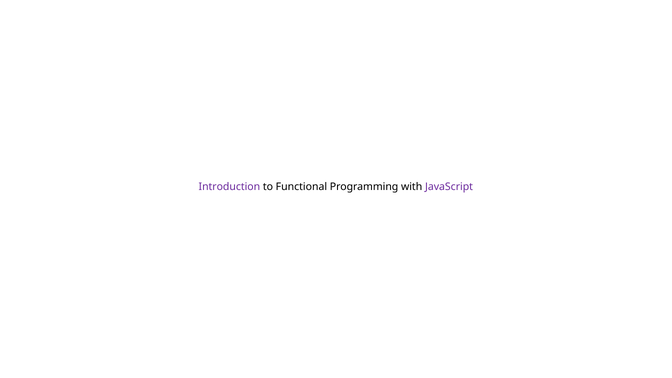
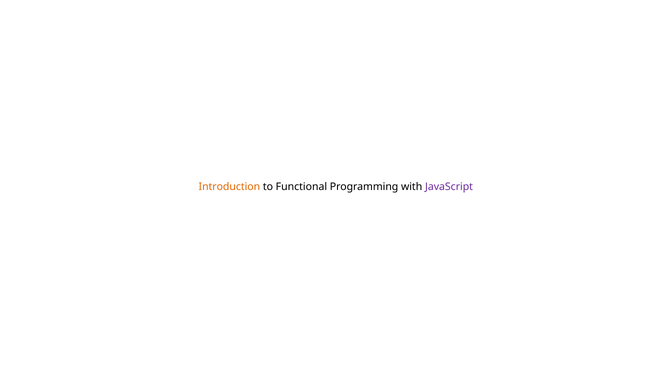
Introduction colour: purple -> orange
